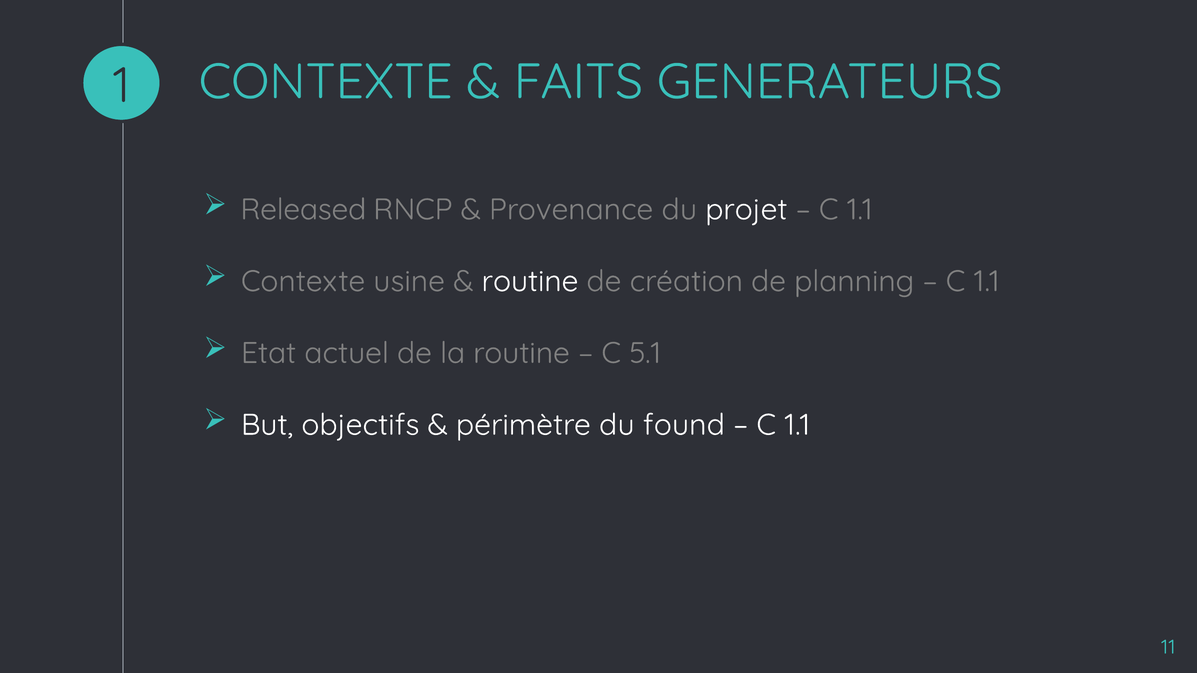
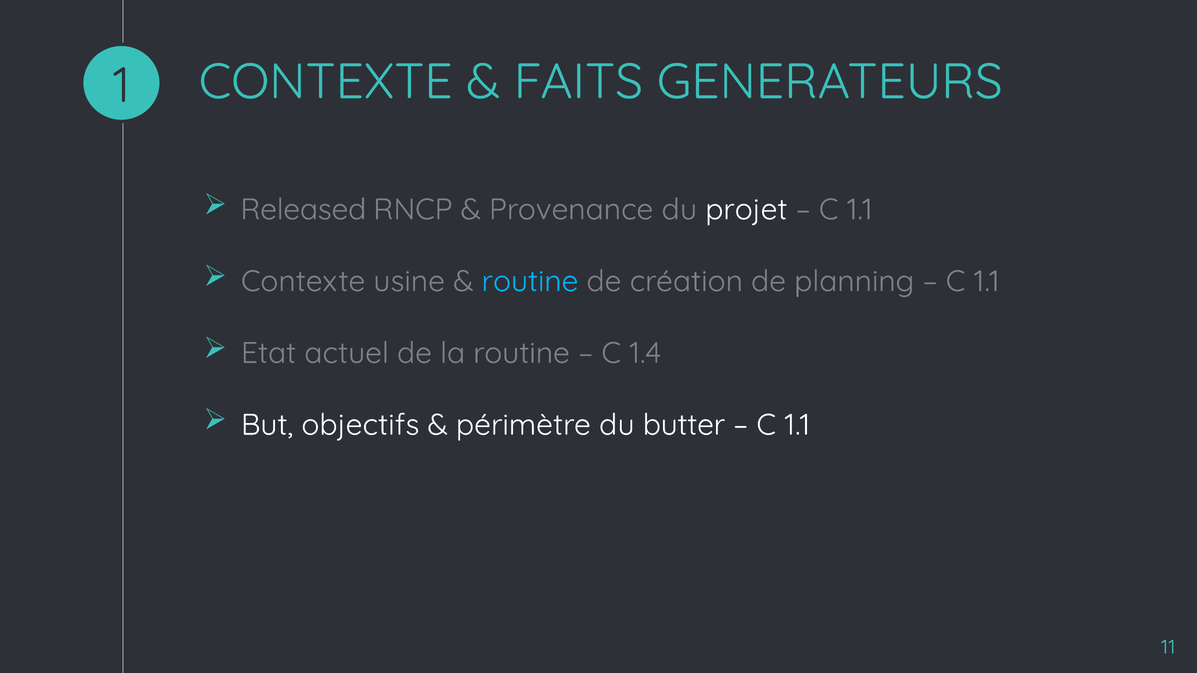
routine at (530, 281) colour: white -> light blue
5.1: 5.1 -> 1.4
found: found -> butter
